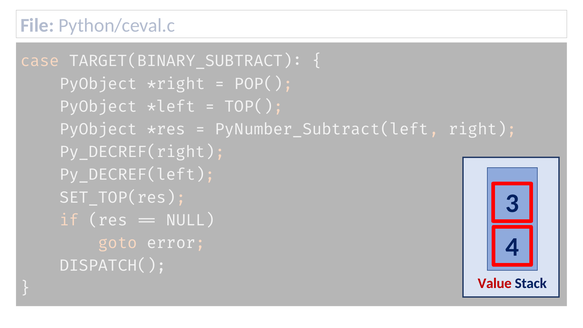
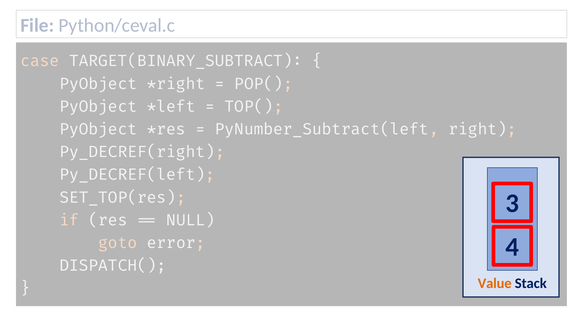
Value colour: red -> orange
